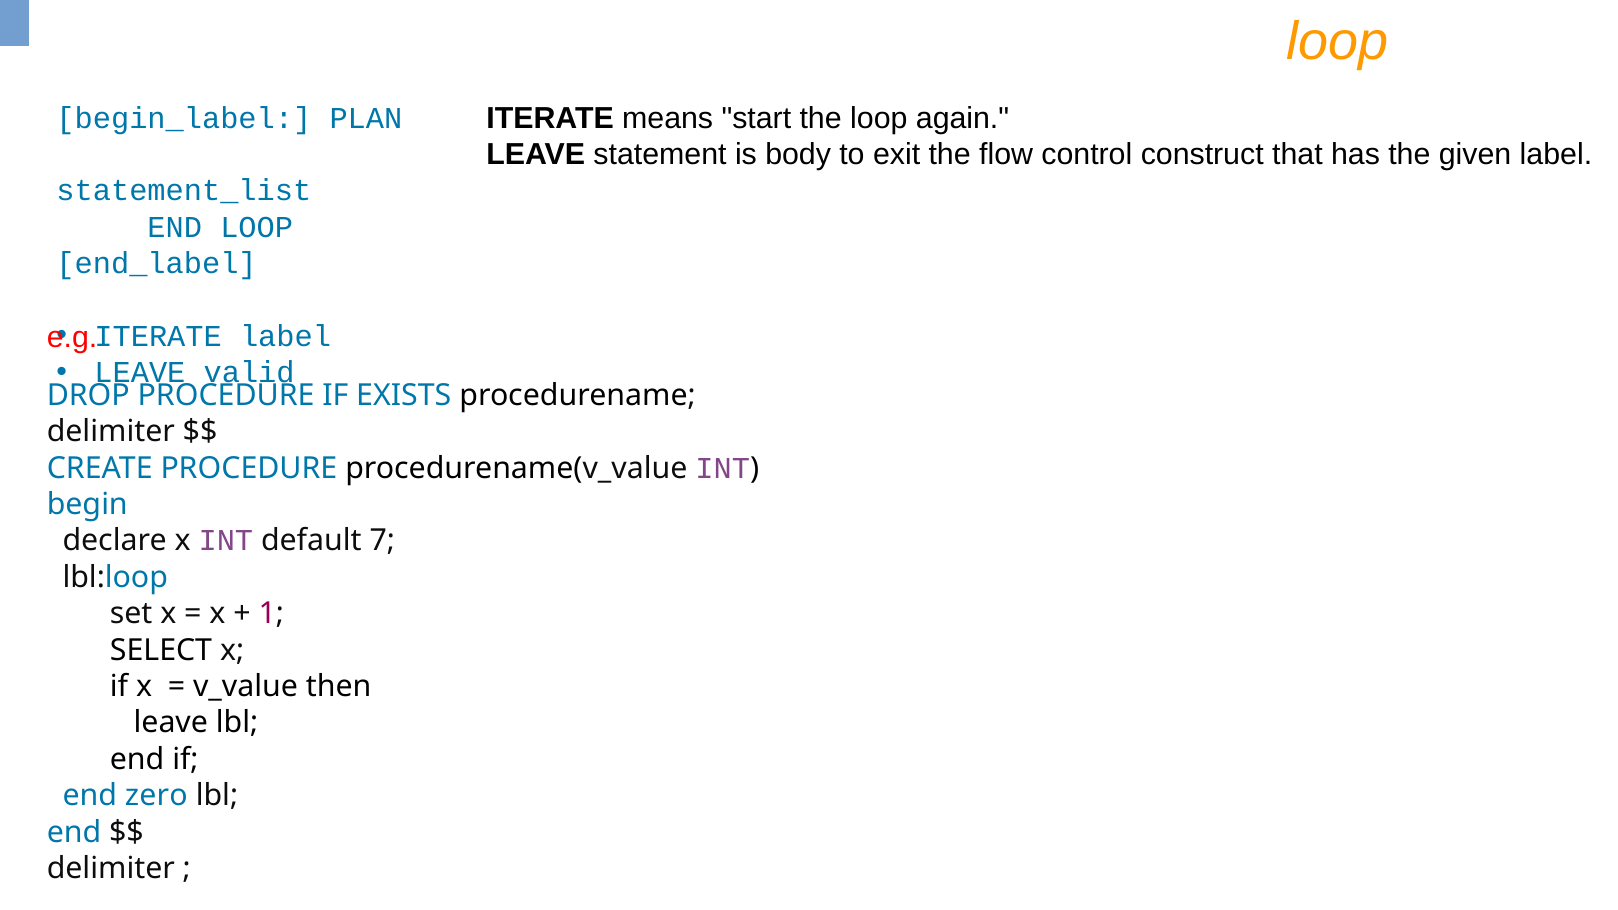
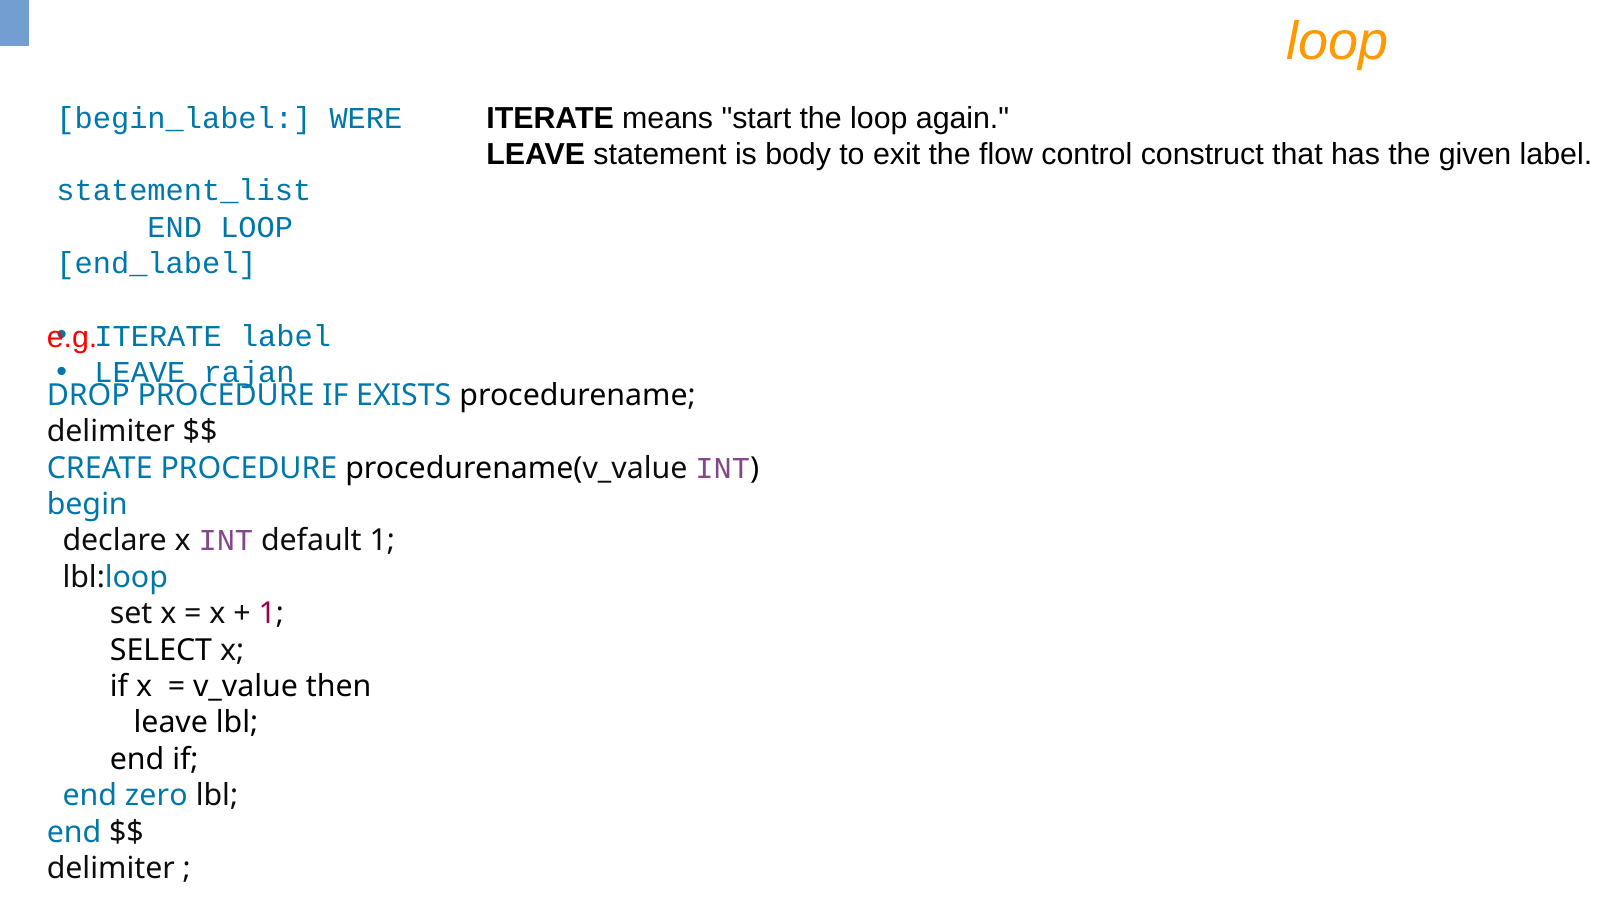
PLAN: PLAN -> WERE
valid: valid -> rajan
default 7: 7 -> 1
